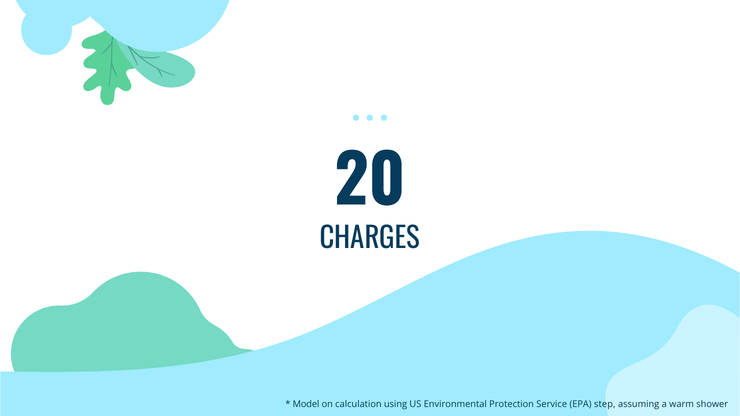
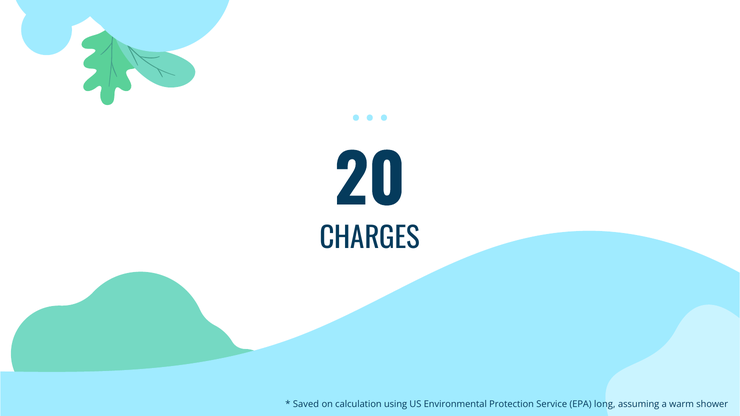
Model: Model -> Saved
step: step -> long
